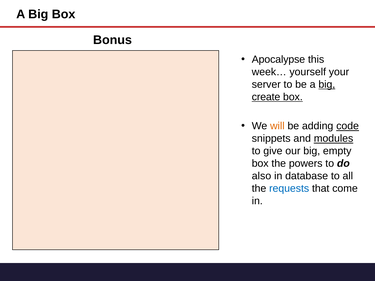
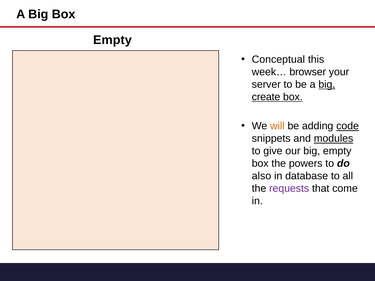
Bonus at (112, 40): Bonus -> Empty
Apocalypse: Apocalypse -> Conceptual
yourself: yourself -> browser
requests colour: blue -> purple
